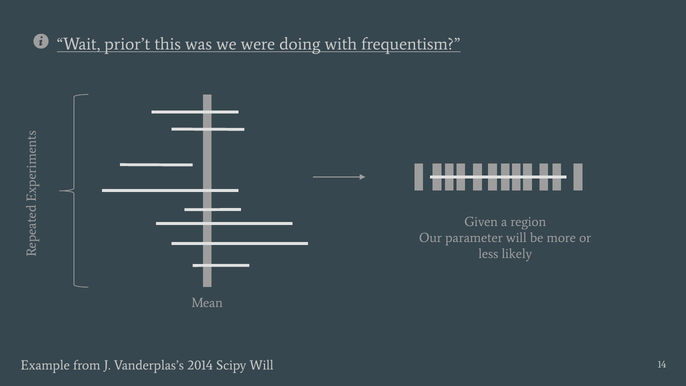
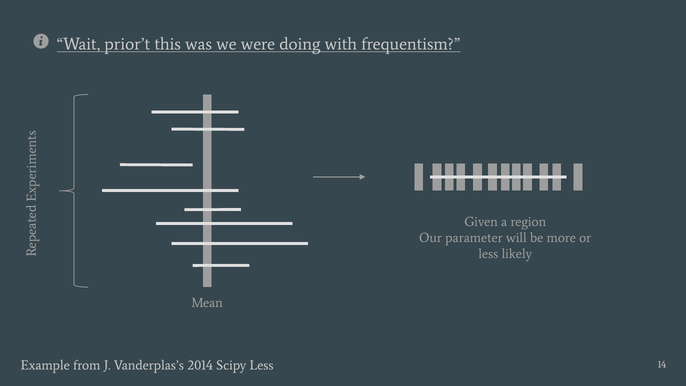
Scipy Will: Will -> Less
